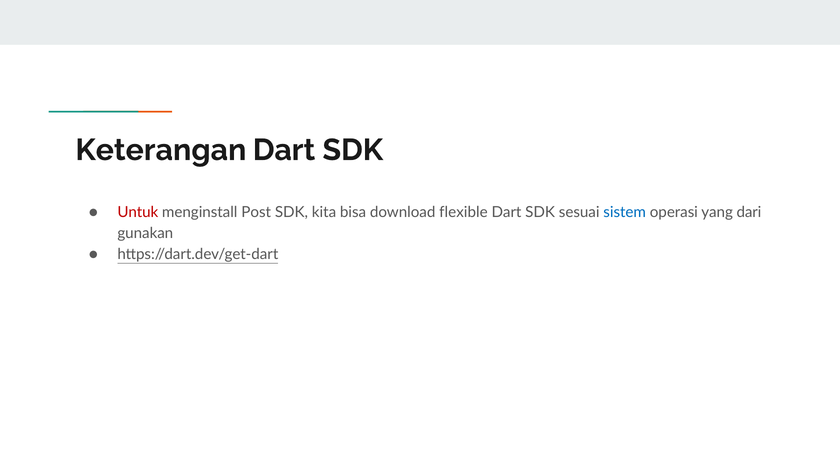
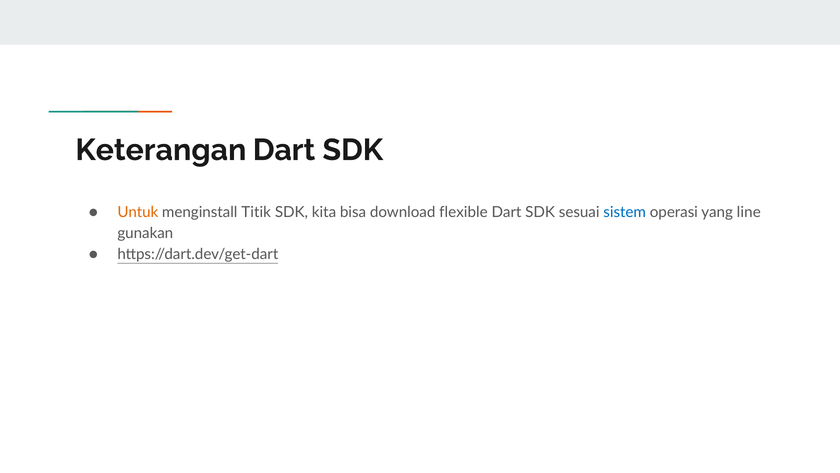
Untuk colour: red -> orange
Post: Post -> Titik
dari: dari -> line
